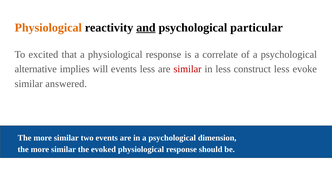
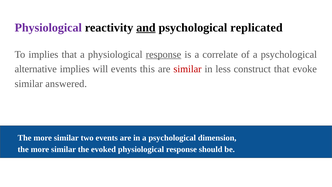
Physiological at (48, 28) colour: orange -> purple
particular: particular -> replicated
To excited: excited -> implies
response at (164, 54) underline: none -> present
events less: less -> this
construct less: less -> that
